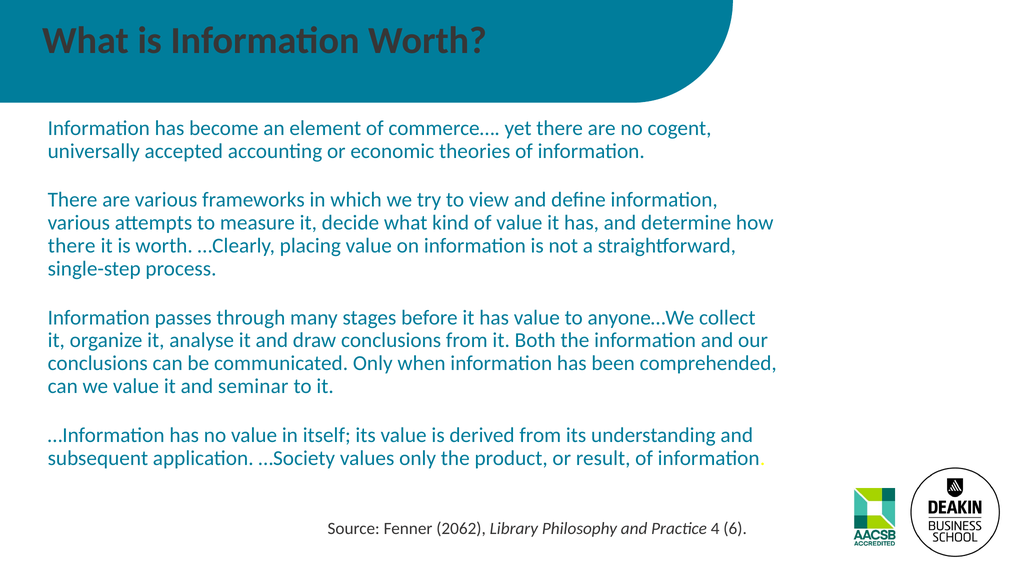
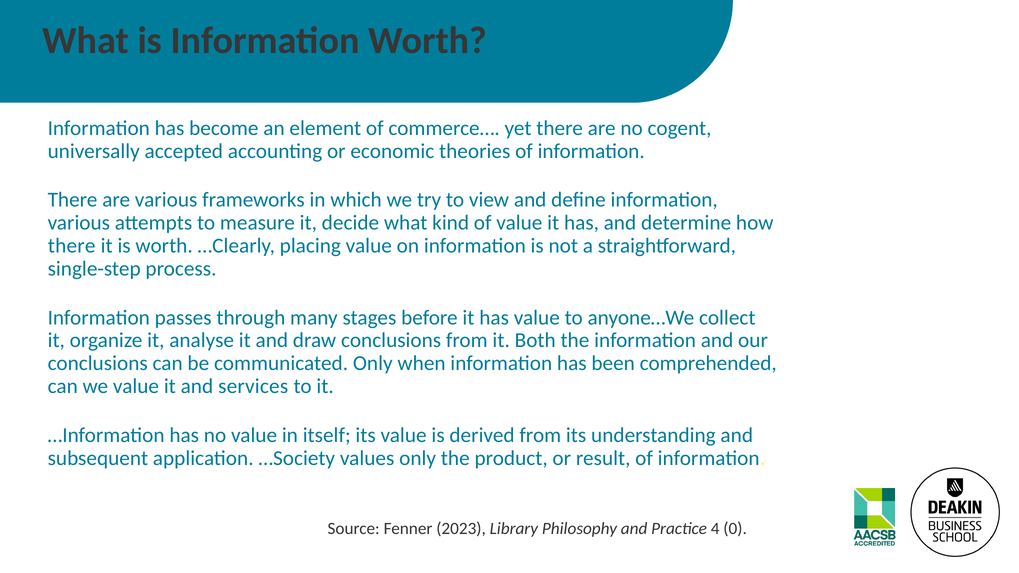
seminar: seminar -> services
2062: 2062 -> 2023
6: 6 -> 0
